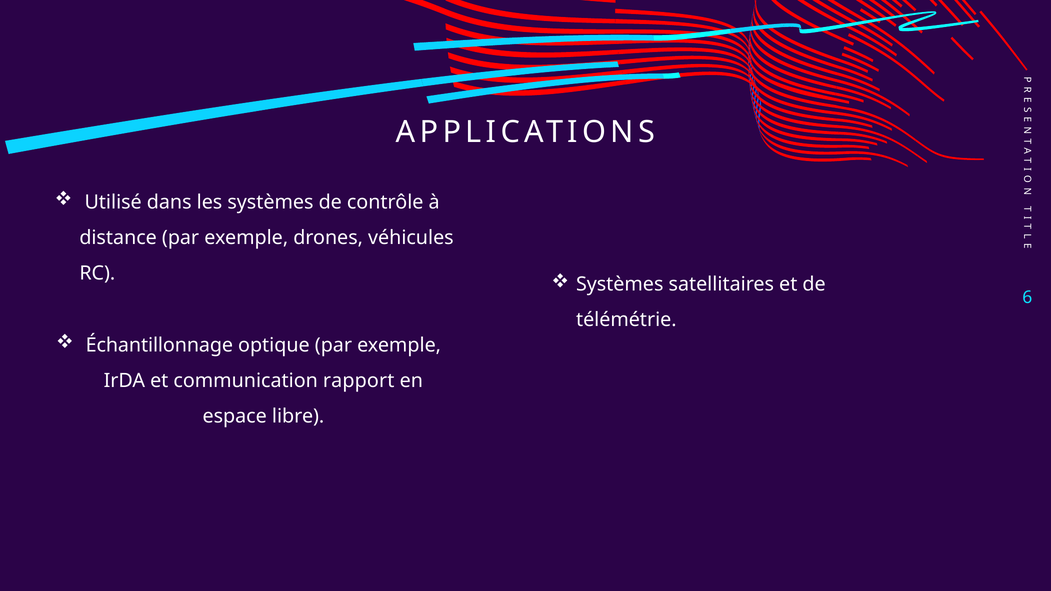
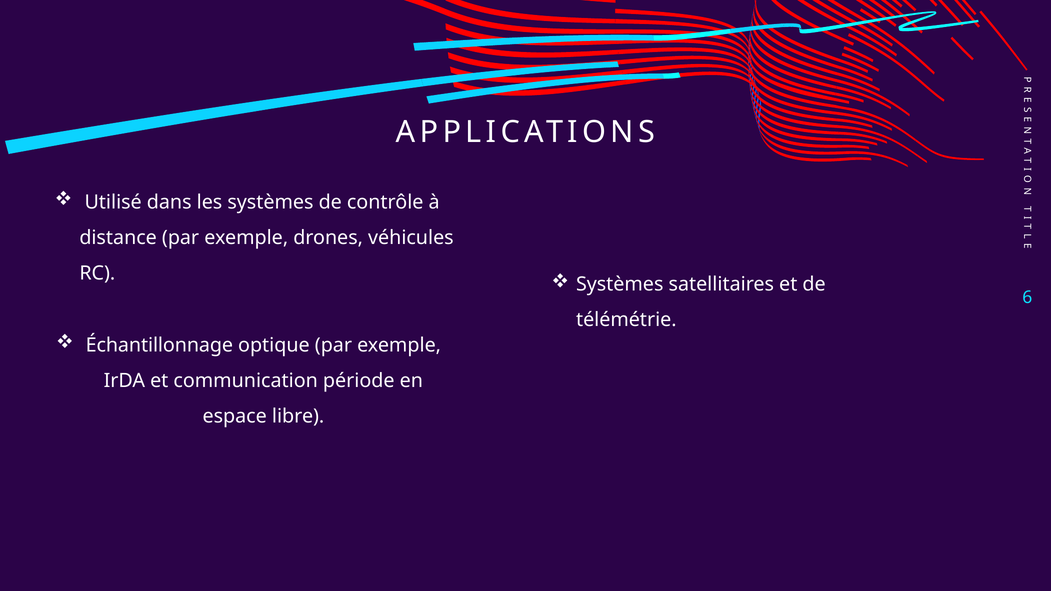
rapport: rapport -> période
